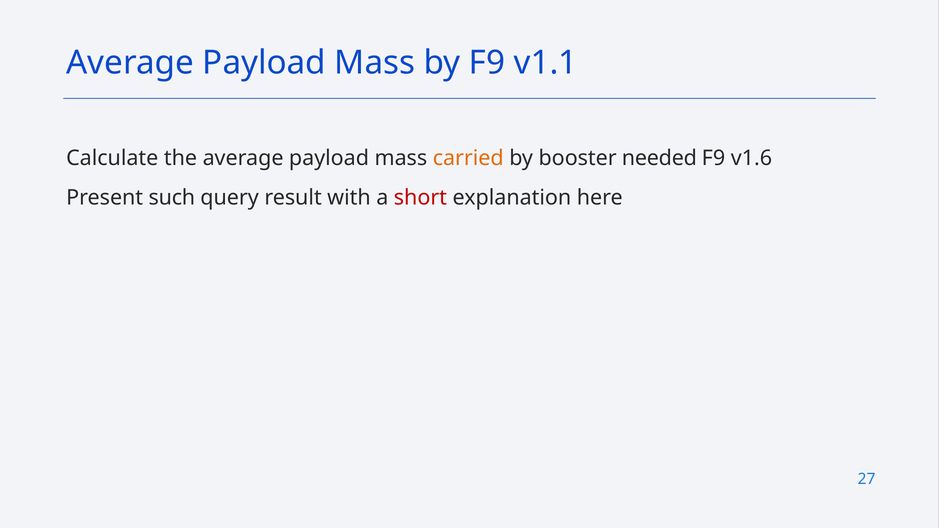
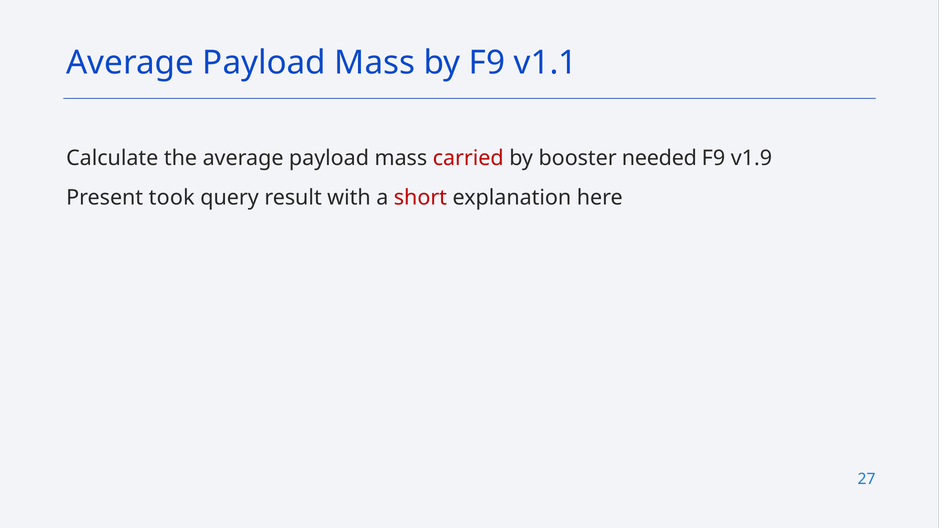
carried colour: orange -> red
v1.6: v1.6 -> v1.9
such: such -> took
